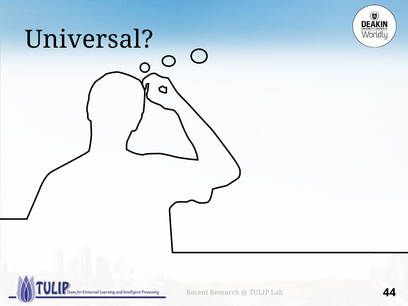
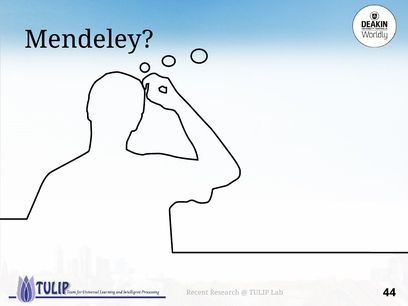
Universal: Universal -> Mendeley
